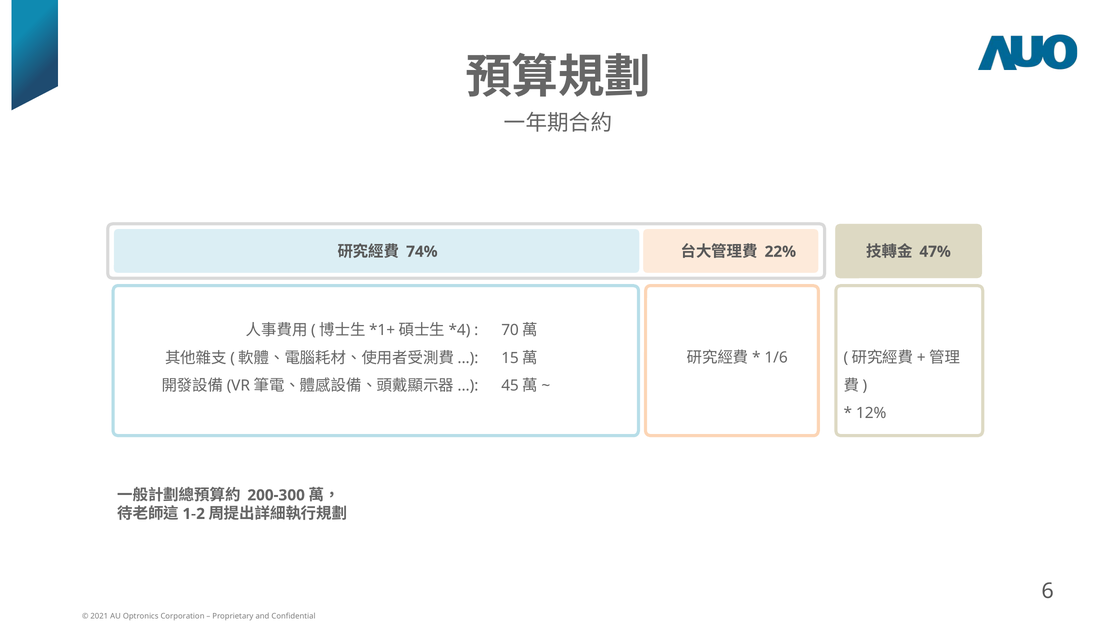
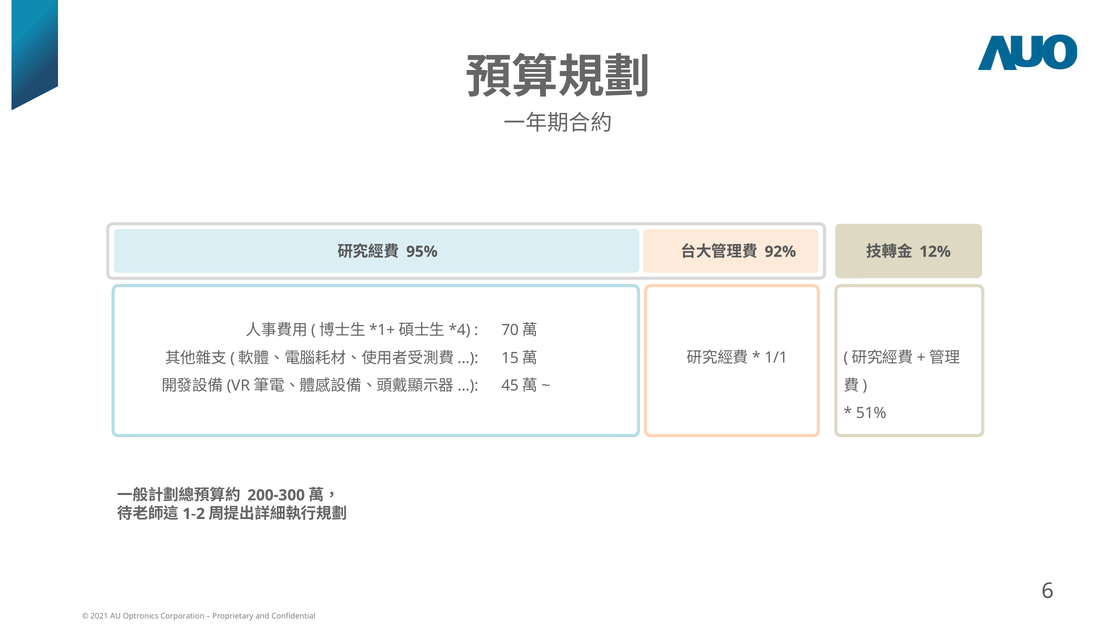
74%: 74% -> 95%
22%: 22% -> 92%
47%: 47% -> 12%
1/6: 1/6 -> 1/1
12%: 12% -> 51%
